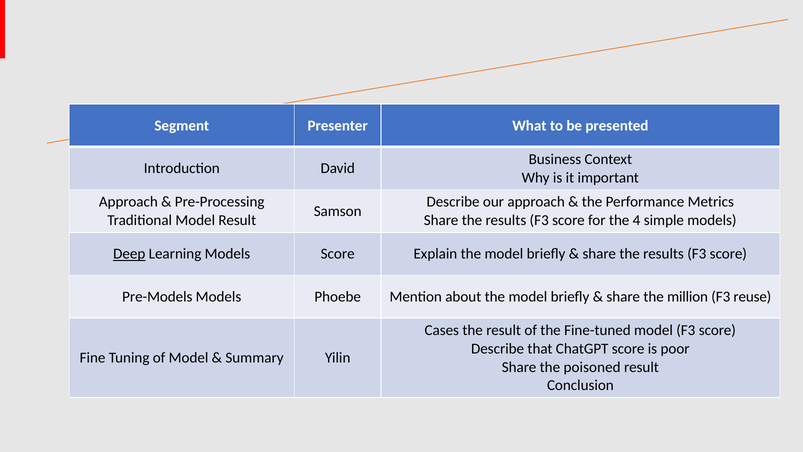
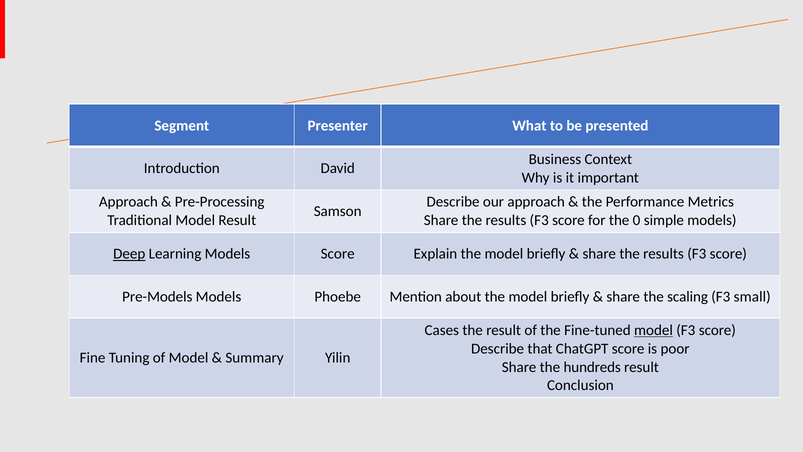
4: 4 -> 0
million: million -> scaling
reuse: reuse -> small
model at (653, 330) underline: none -> present
poisoned: poisoned -> hundreds
